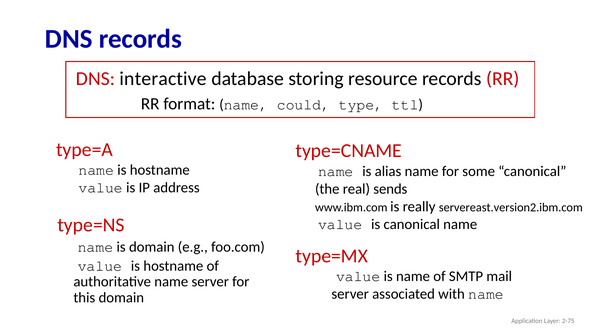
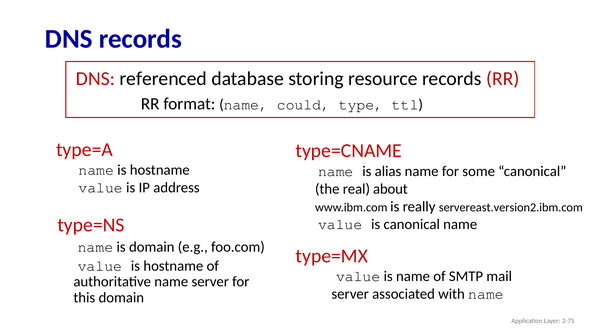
interactive: interactive -> referenced
sends: sends -> about
